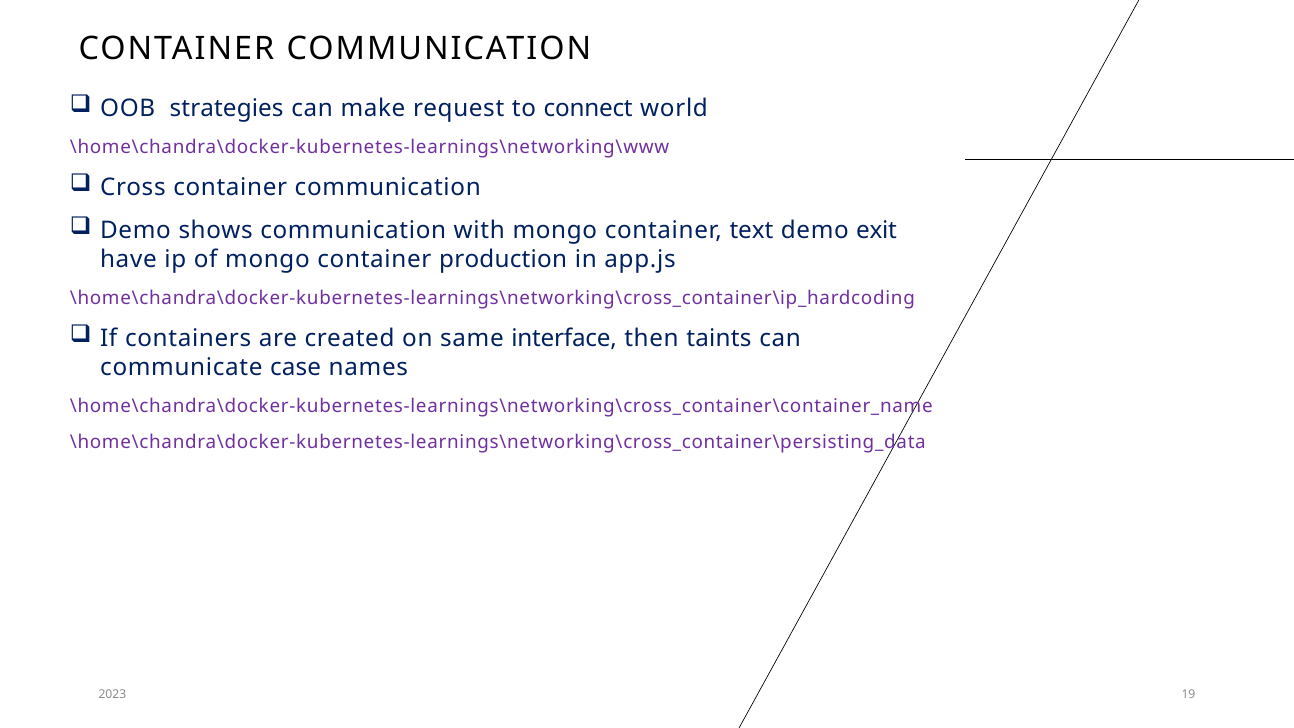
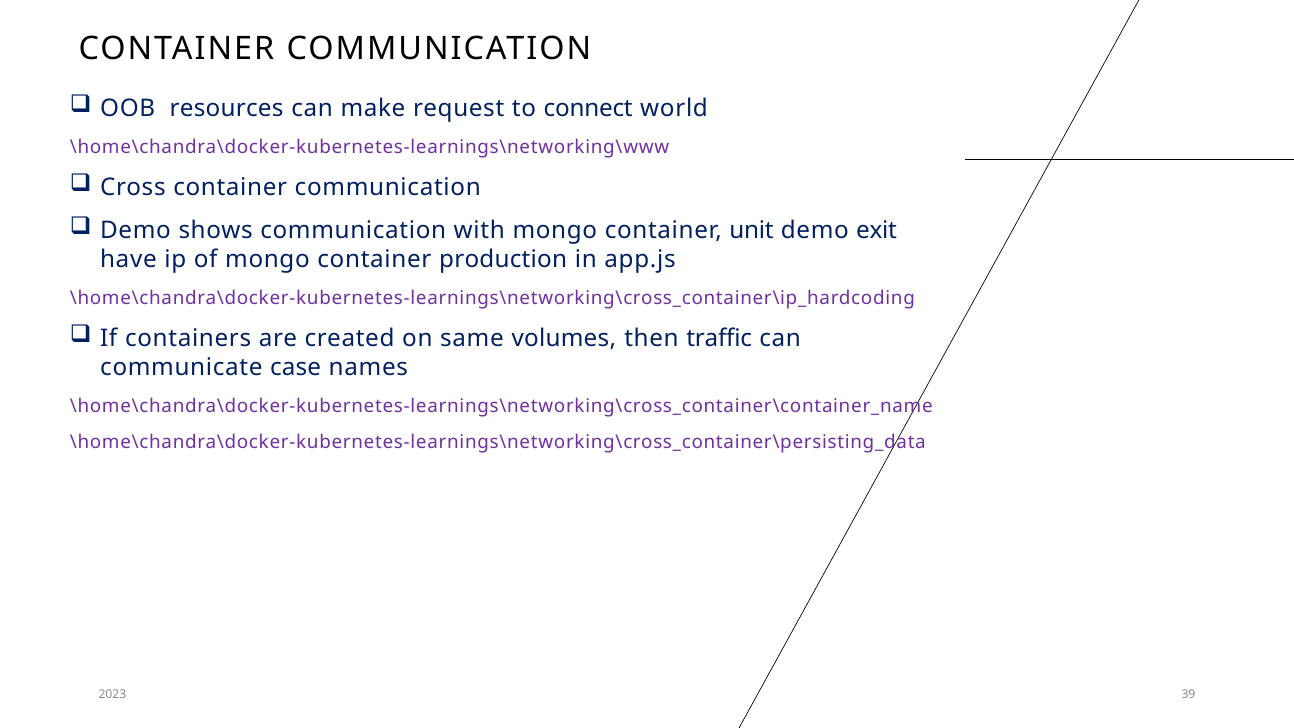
strategies: strategies -> resources
text: text -> unit
interface: interface -> volumes
taints: taints -> traffic
19: 19 -> 39
